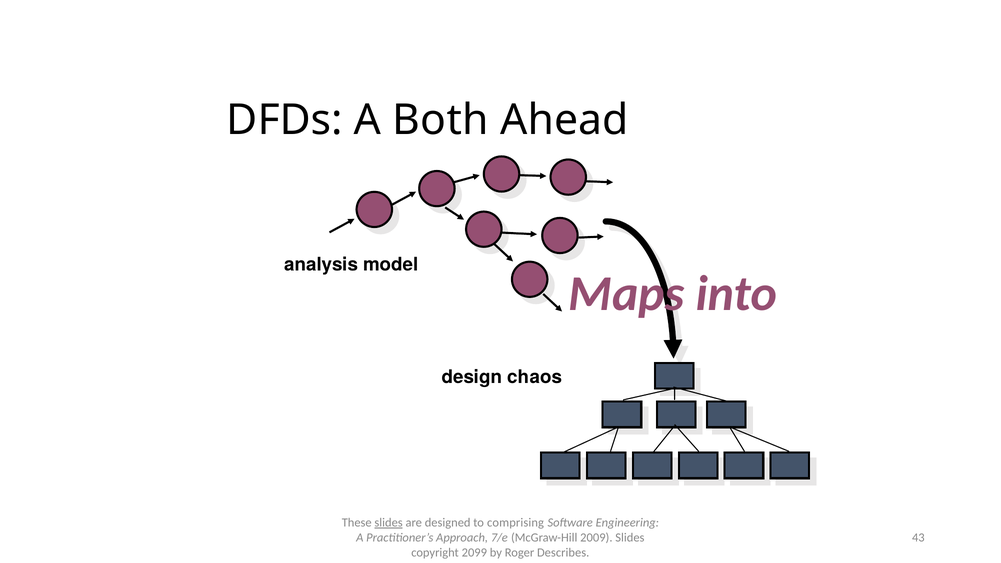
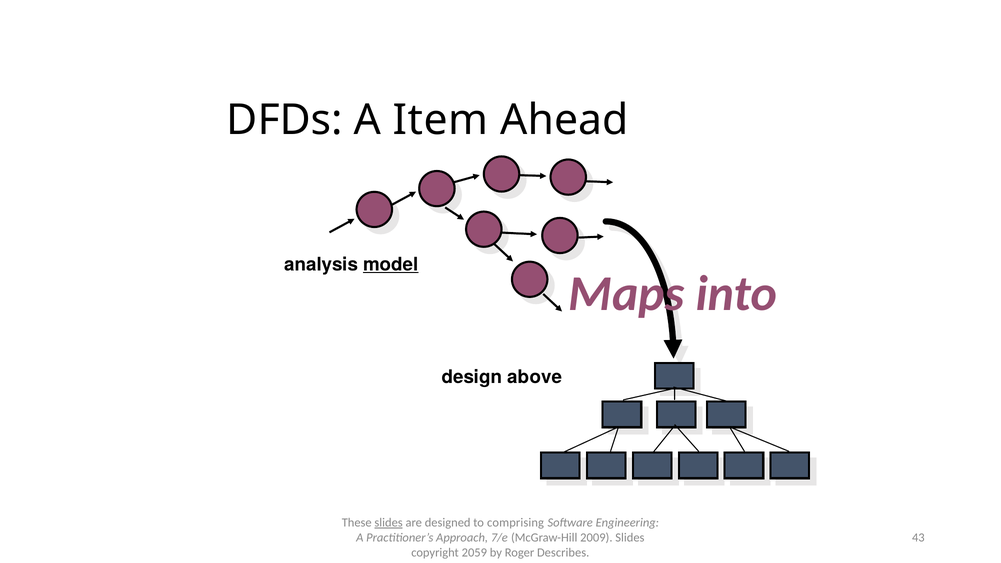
Both: Both -> Item
model underline: none -> present
chaos: chaos -> above
2099: 2099 -> 2059
